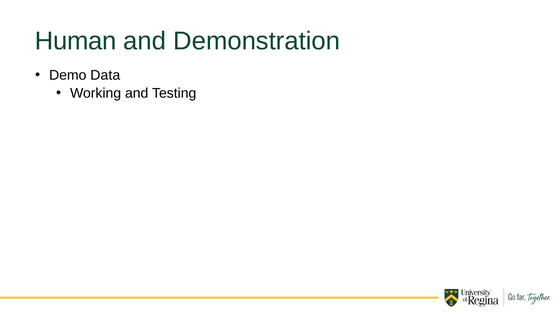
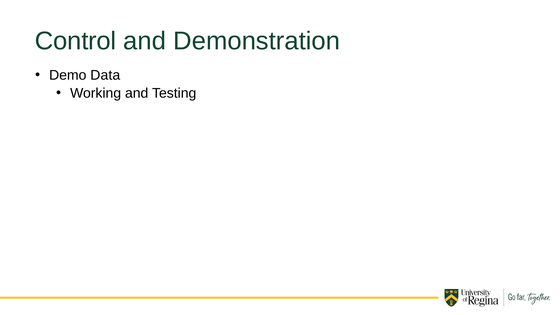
Human: Human -> Control
